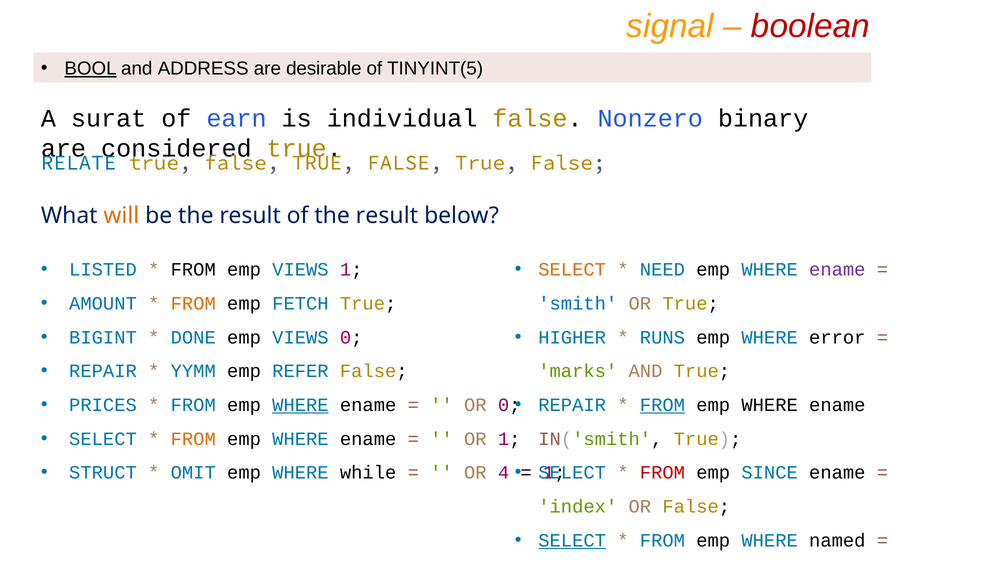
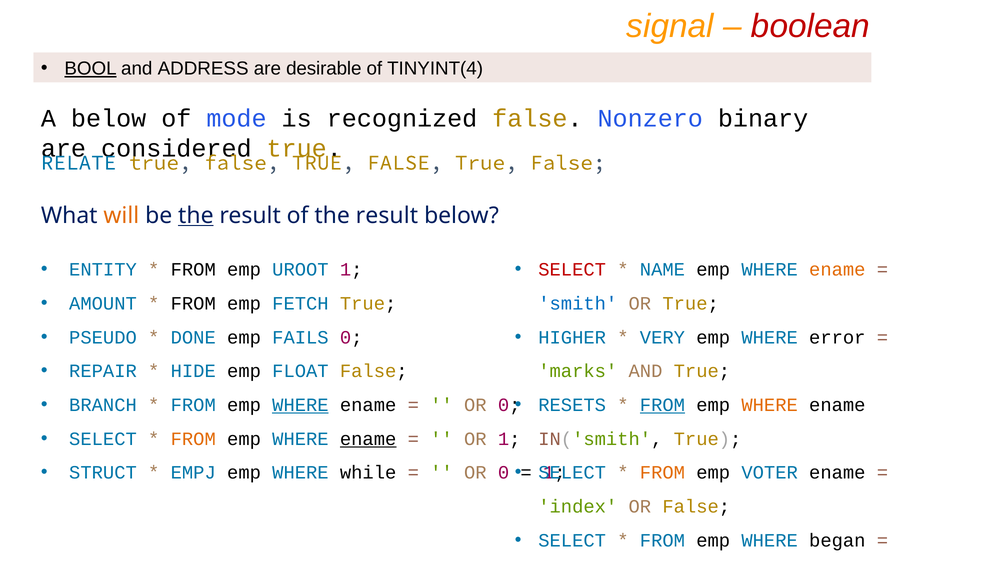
TINYINT(5: TINYINT(5 -> TINYINT(4
A surat: surat -> below
earn: earn -> mode
individual: individual -> recognized
the at (196, 216) underline: none -> present
LISTED: LISTED -> ENTITY
VIEWS at (300, 270): VIEWS -> UROOT
SELECT at (572, 270) colour: orange -> red
NEED: NEED -> NAME
ename at (837, 270) colour: purple -> orange
FROM at (193, 304) colour: orange -> black
BIGINT: BIGINT -> PSEUDO
VIEWS at (300, 338): VIEWS -> FAILS
RUNS: RUNS -> VERY
YYMM: YYMM -> HIDE
REFER: REFER -> FLOAT
PRICES: PRICES -> BRANCH
REPAIR at (572, 405): REPAIR -> RESETS
WHERE at (770, 405) colour: black -> orange
ename at (368, 439) underline: none -> present
OMIT: OMIT -> EMPJ
4 at (504, 473): 4 -> 0
FROM at (662, 473) colour: red -> orange
SINCE: SINCE -> VOTER
SELECT at (572, 541) underline: present -> none
named: named -> began
